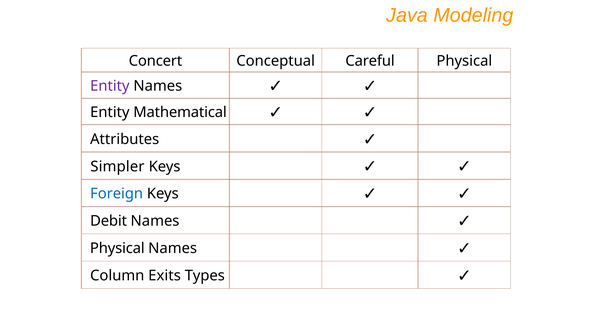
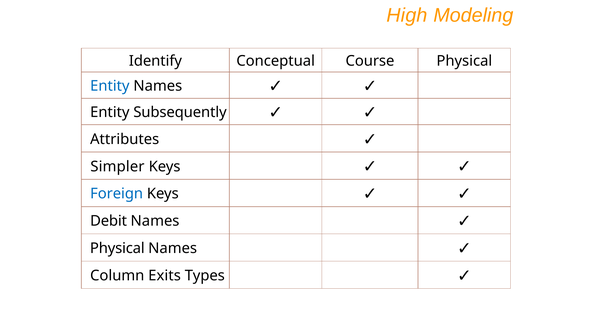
Java: Java -> High
Concert: Concert -> Identify
Careful: Careful -> Course
Entity at (110, 86) colour: purple -> blue
Mathematical: Mathematical -> Subsequently
